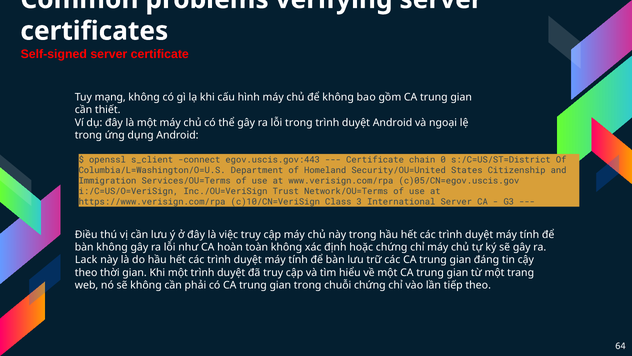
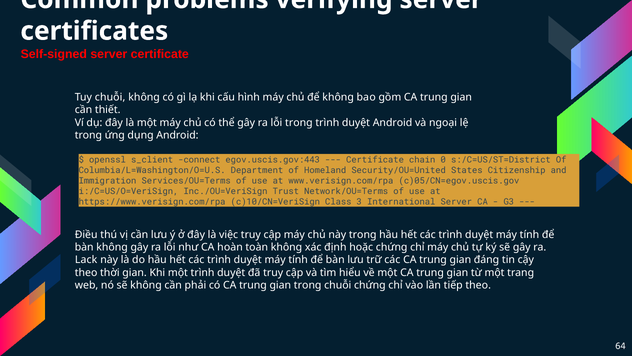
Tuy mạng: mạng -> chuỗi
